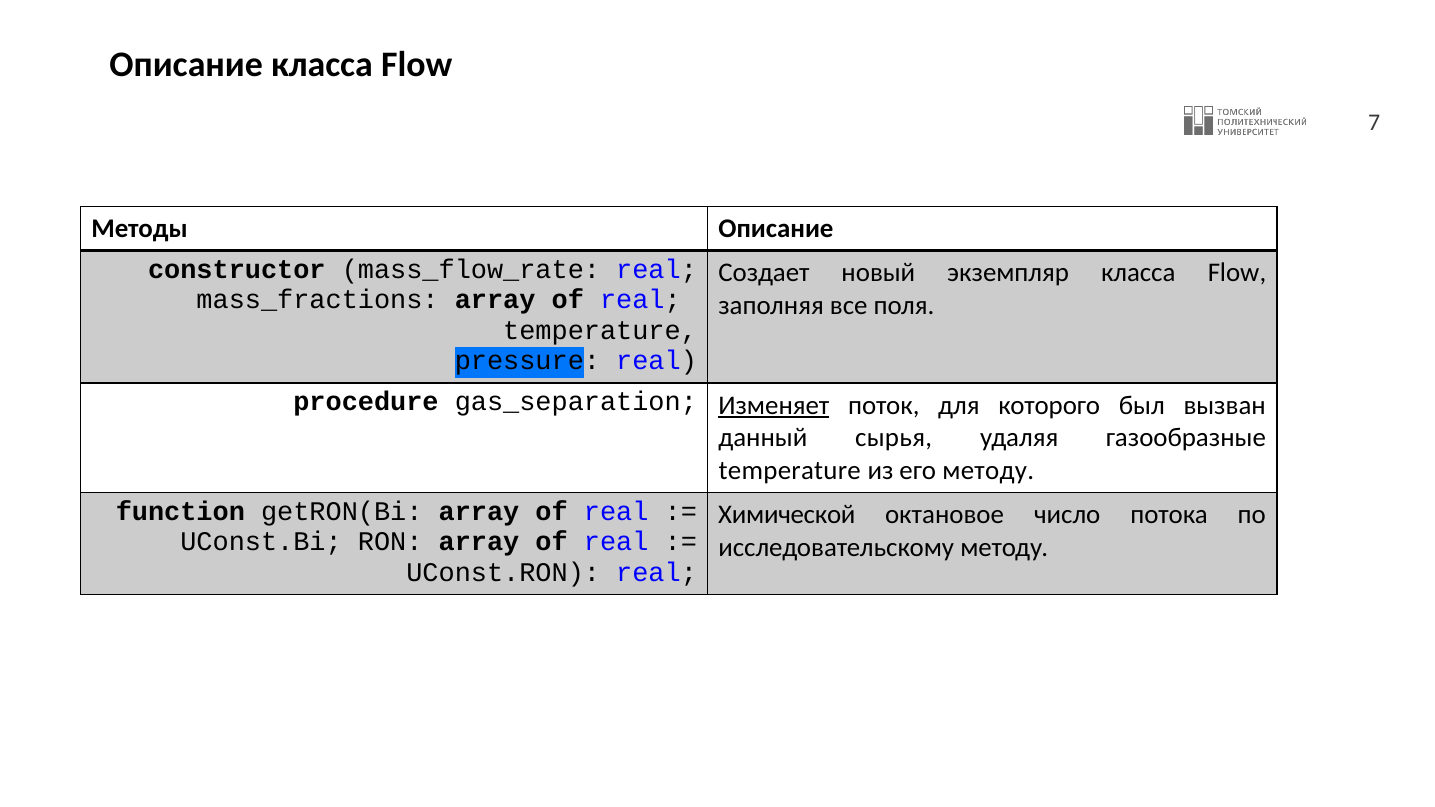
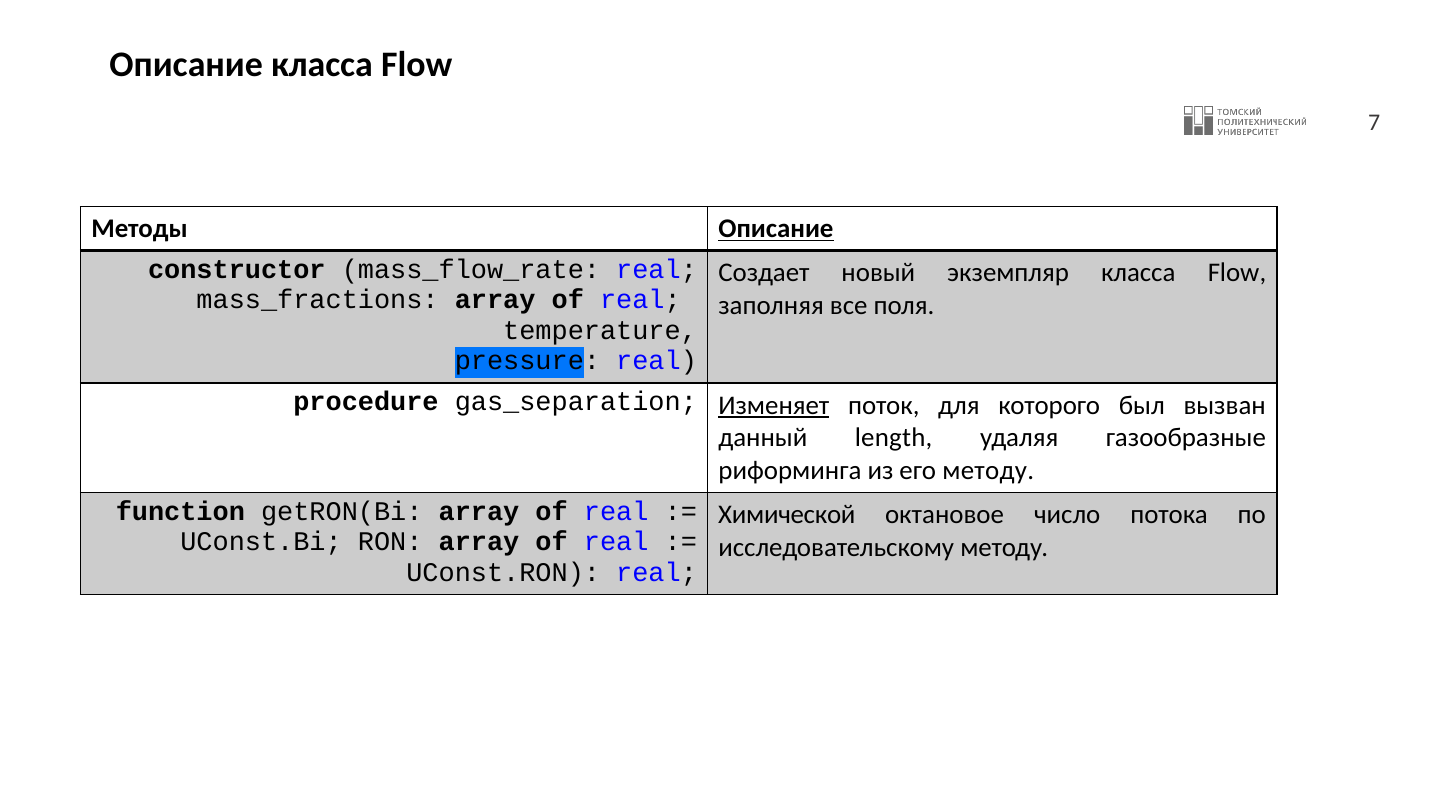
Описание at (776, 229) underline: none -> present
сырья: сырья -> length
temperature at (790, 471): temperature -> риформинга
